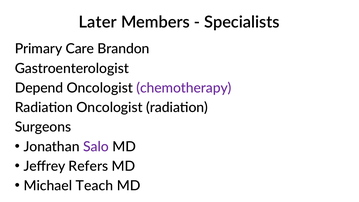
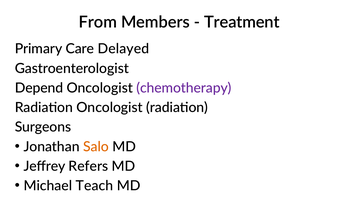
Later: Later -> From
Specialists: Specialists -> Treatment
Brandon: Brandon -> Delayed
Salo colour: purple -> orange
